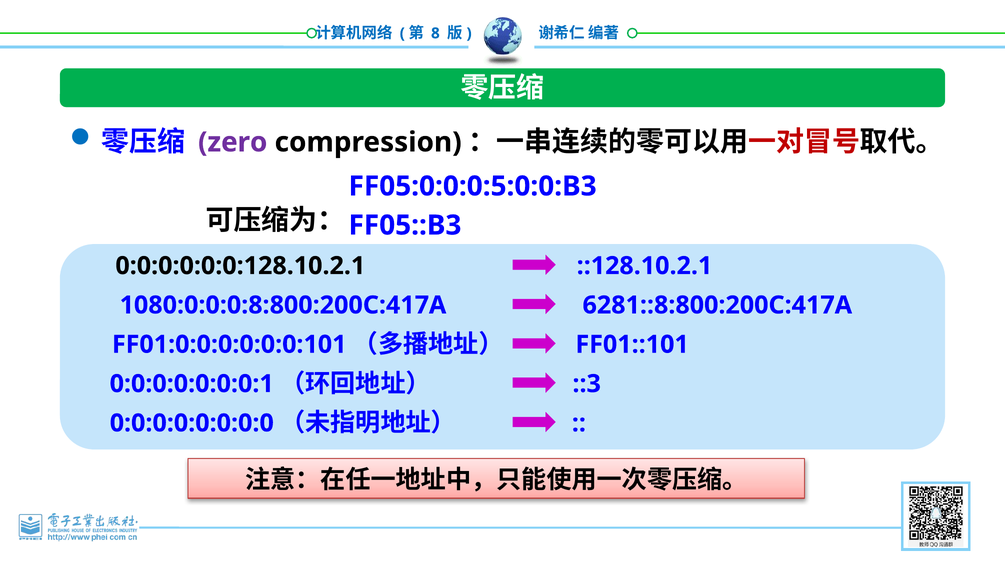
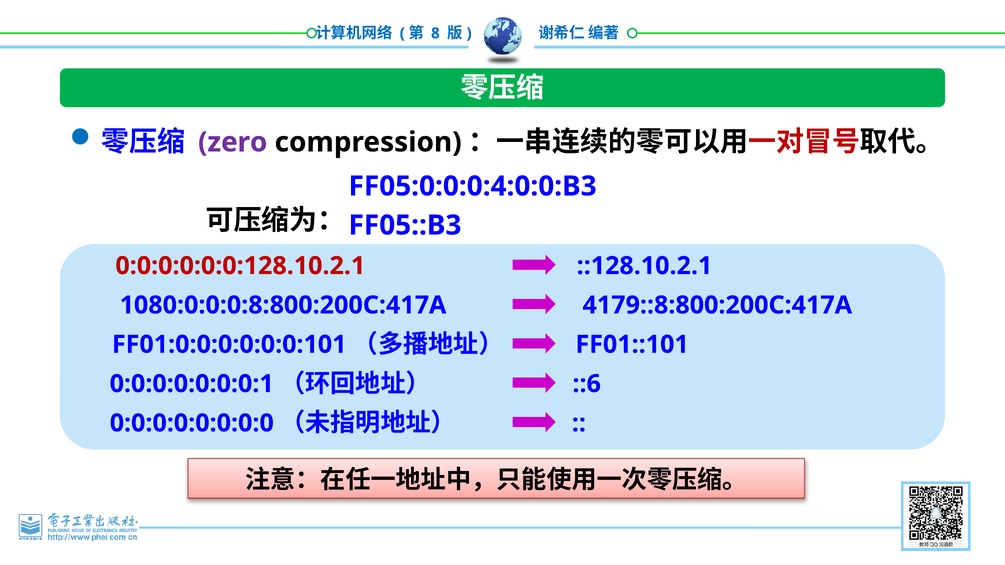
FF05:0:0:0:5:0:0:B3: FF05:0:0:0:5:0:0:B3 -> FF05:0:0:0:4:0:0:B3
0:0:0:0:0:0:128.10.2.1 colour: black -> red
6281::8:800:200C:417A: 6281::8:800:200C:417A -> 4179::8:800:200C:417A
::3: ::3 -> ::6
